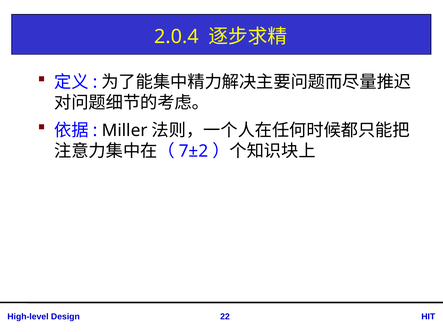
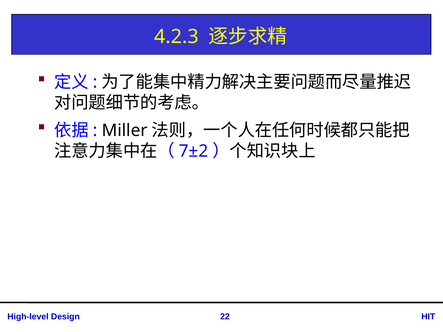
2.0.4: 2.0.4 -> 4.2.3
